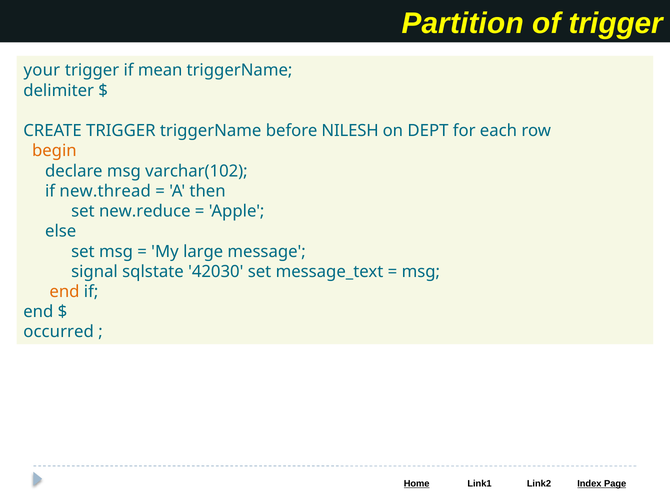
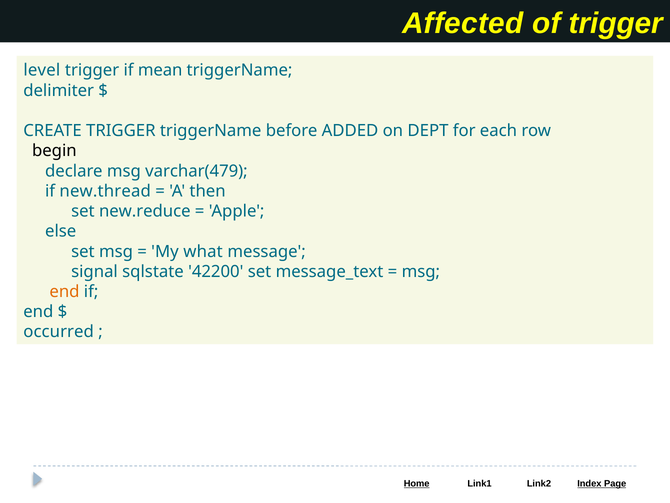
Partition: Partition -> Affected
your: your -> level
NILESH: NILESH -> ADDED
begin colour: orange -> black
varchar(102: varchar(102 -> varchar(479
large: large -> what
42030: 42030 -> 42200
